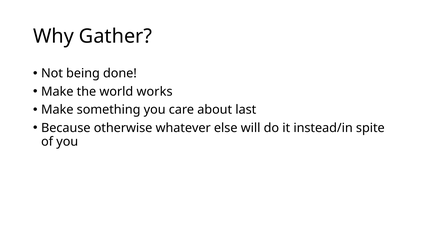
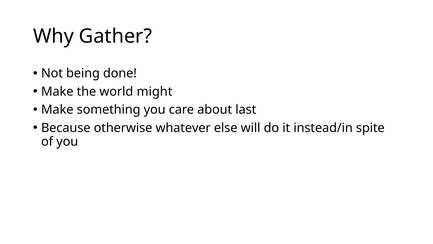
works: works -> might
